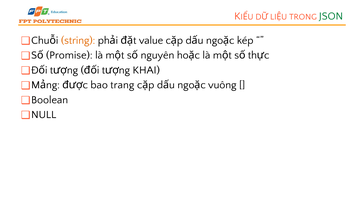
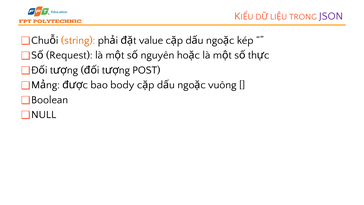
JSON colour: green -> purple
Promise: Promise -> Request
KHAI: KHAI -> POST
trang: trang -> body
